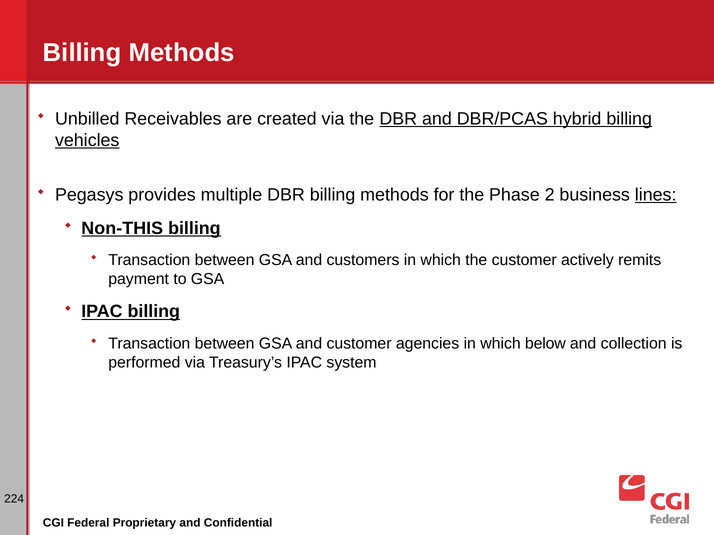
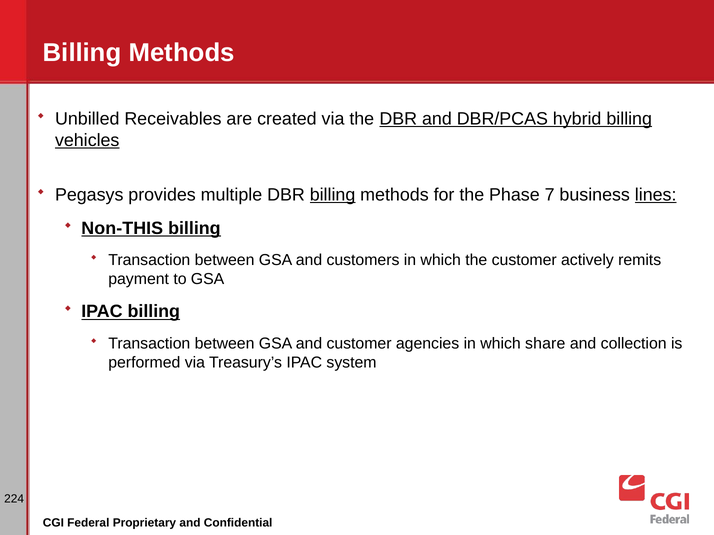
billing at (333, 195) underline: none -> present
2: 2 -> 7
below: below -> share
